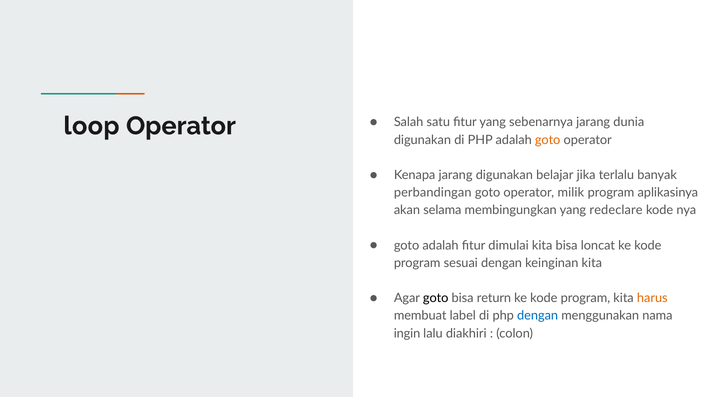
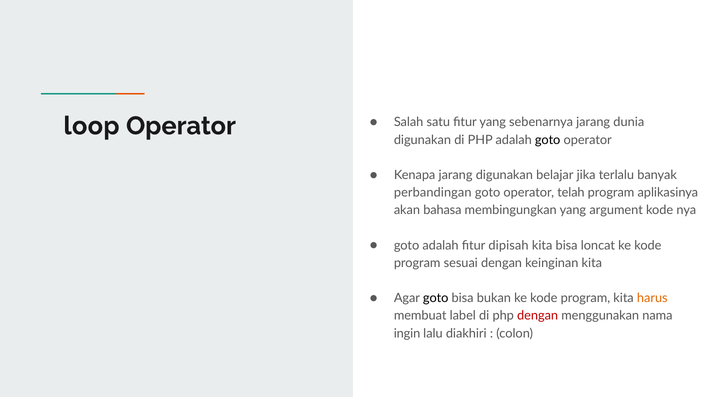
goto at (548, 140) colour: orange -> black
milik: milik -> telah
selama: selama -> bahasa
redeclare: redeclare -> argument
dimulai: dimulai -> dipisah
return: return -> bukan
dengan at (538, 316) colour: blue -> red
